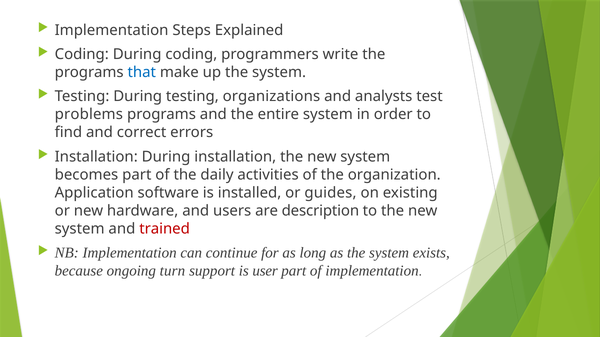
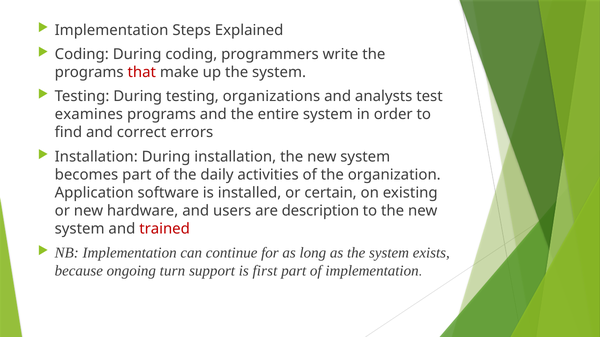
that colour: blue -> red
problems: problems -> examines
guides: guides -> certain
user: user -> first
